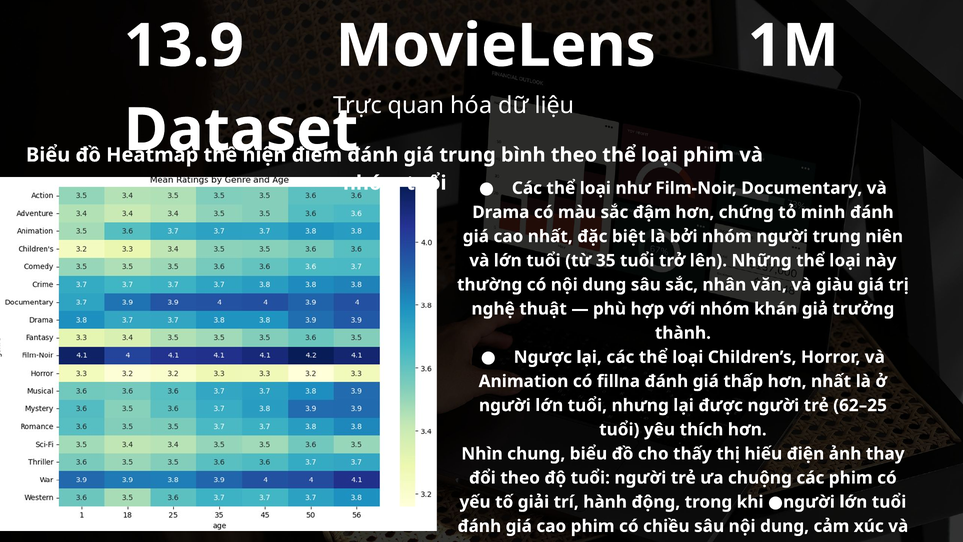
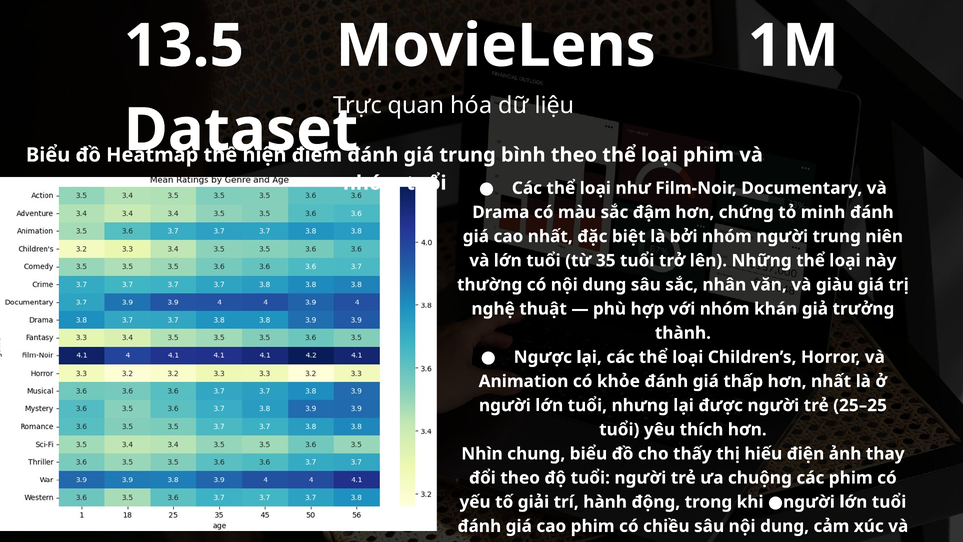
13.9: 13.9 -> 13.5
fillna: fillna -> khỏe
62–25: 62–25 -> 25–25
